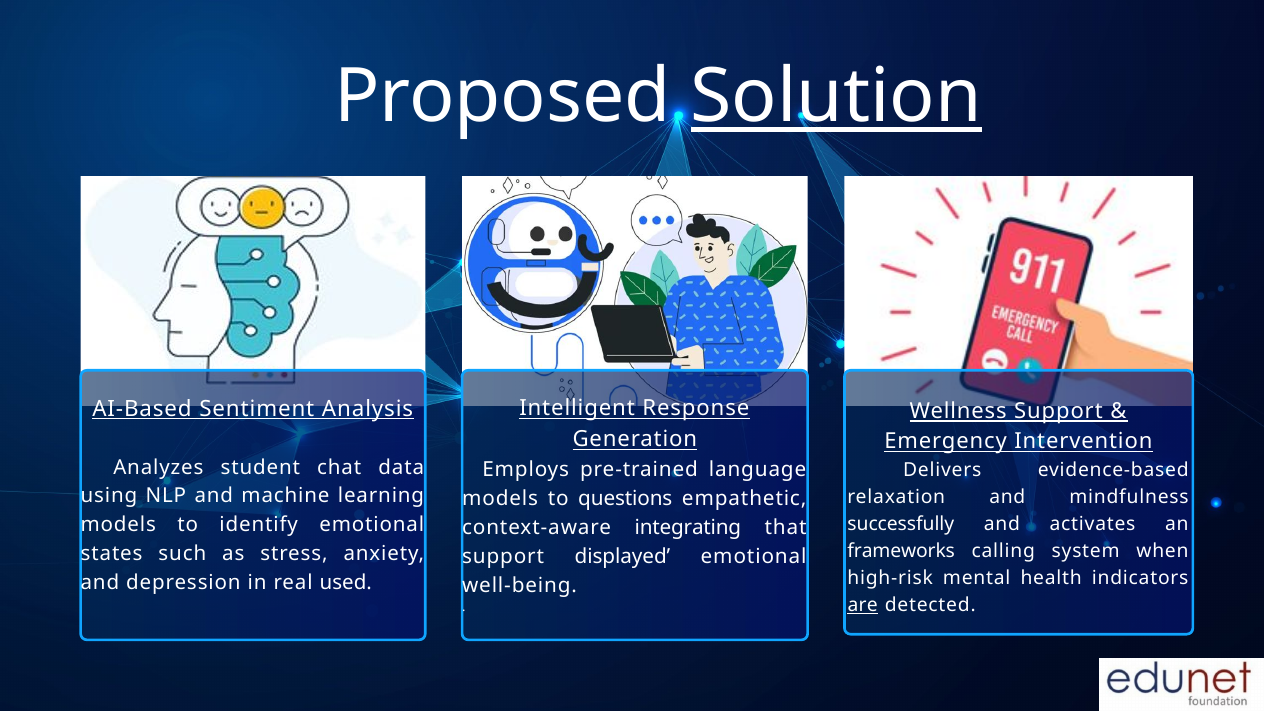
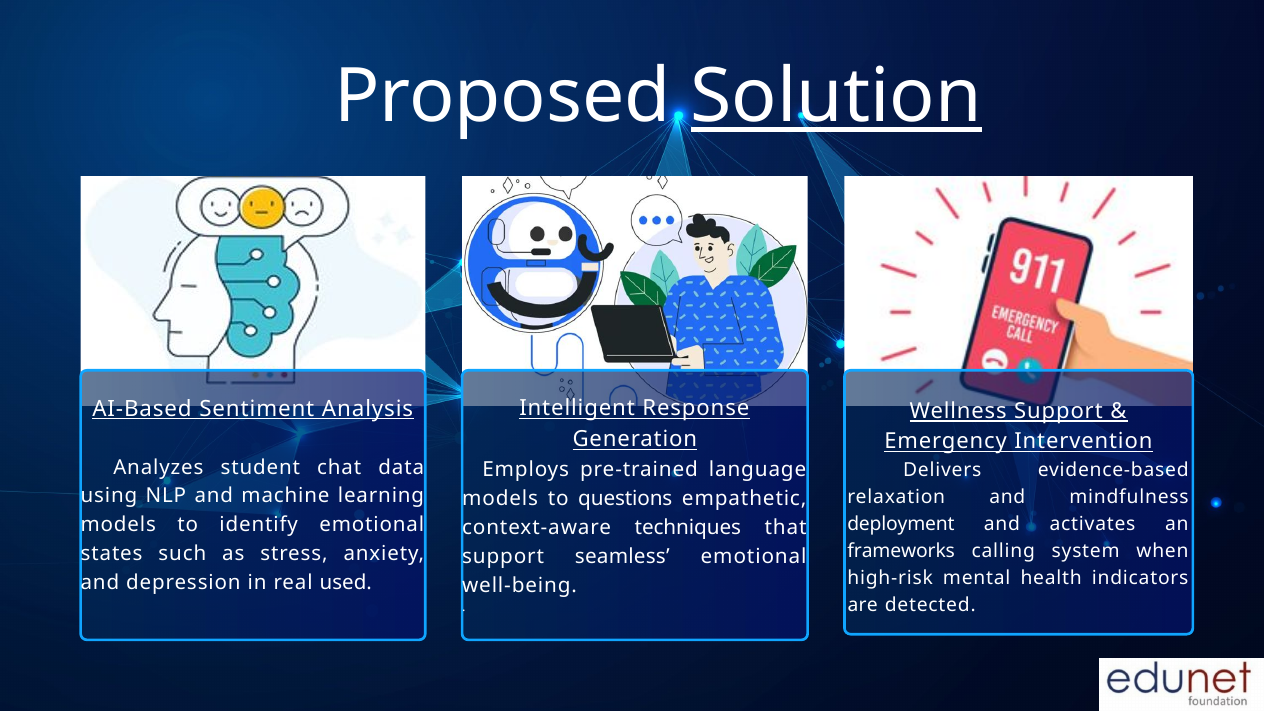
successfully: successfully -> deployment
integrating: integrating -> techniques
displayed: displayed -> seamless
are underline: present -> none
